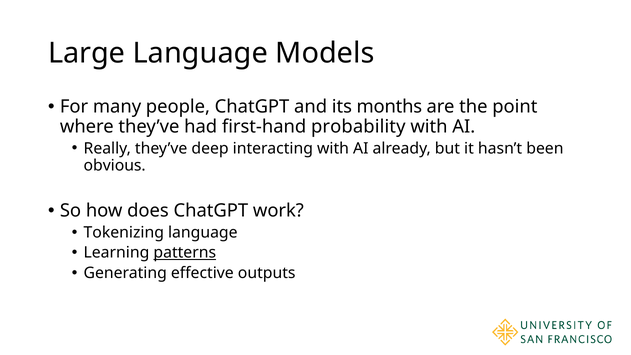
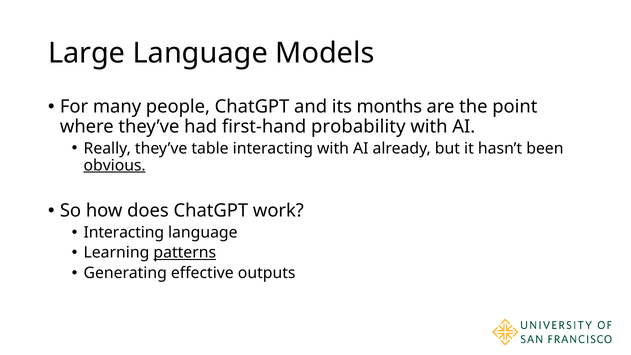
deep: deep -> table
obvious underline: none -> present
Tokenizing at (124, 232): Tokenizing -> Interacting
